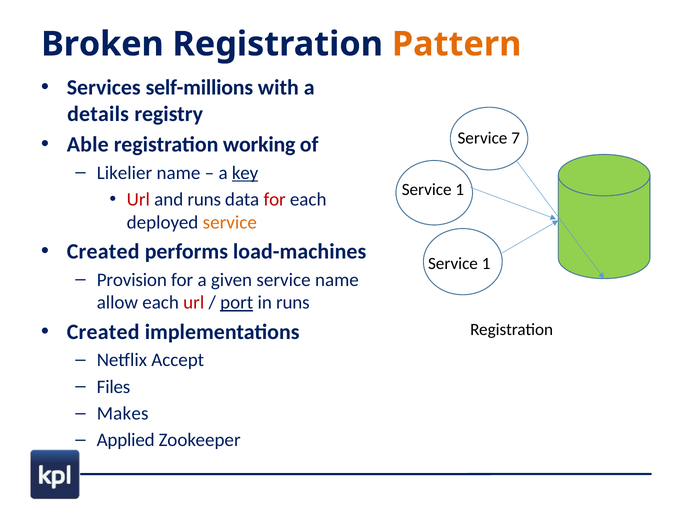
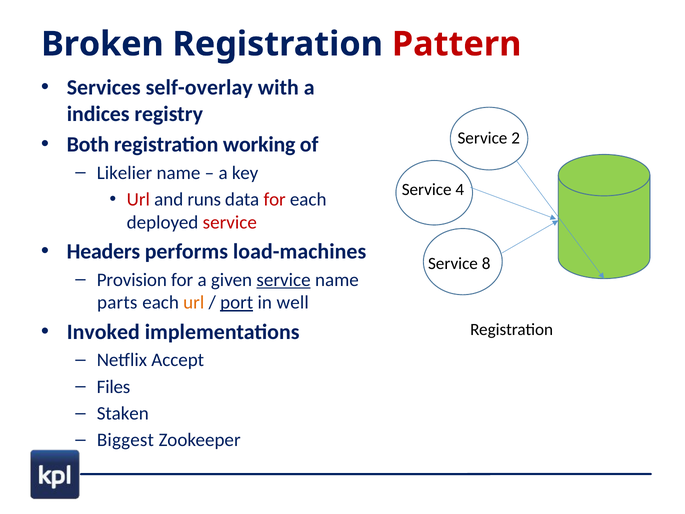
Pattern colour: orange -> red
self-millions: self-millions -> self-overlay
details: details -> indices
7: 7 -> 2
Able: Able -> Both
key underline: present -> none
1 at (460, 189): 1 -> 4
service at (230, 222) colour: orange -> red
Created at (103, 251): Created -> Headers
1 at (486, 263): 1 -> 8
service at (284, 280) underline: none -> present
allow: allow -> parts
url at (194, 302) colour: red -> orange
in runs: runs -> well
Created at (103, 332): Created -> Invoked
Makes: Makes -> Staken
Applied: Applied -> Biggest
